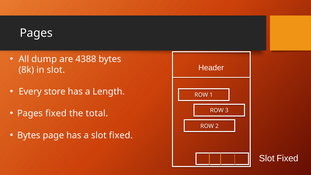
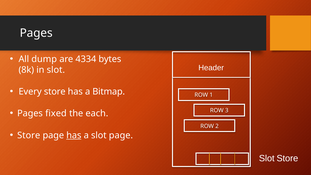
4388: 4388 -> 4334
Length: Length -> Bitmap
total: total -> each
Bytes at (29, 135): Bytes -> Store
has at (74, 135) underline: none -> present
a slot fixed: fixed -> page
Fixed at (287, 158): Fixed -> Store
